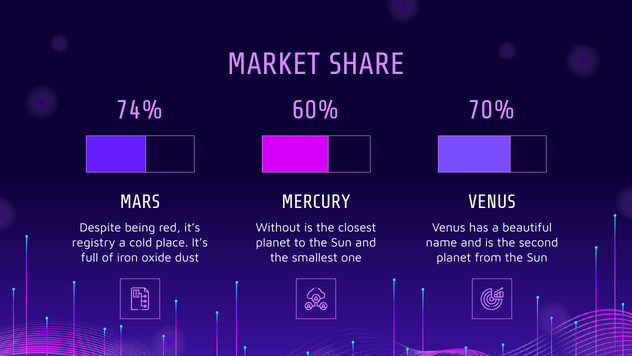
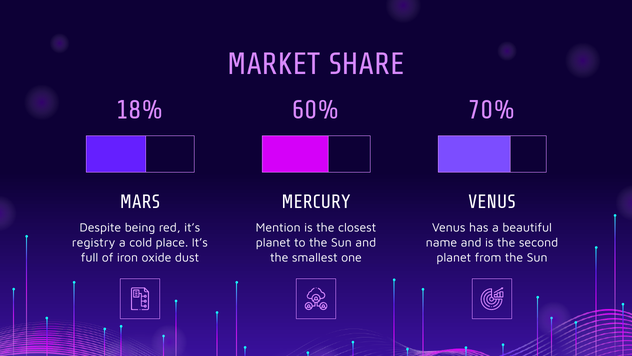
74%: 74% -> 18%
Without: Without -> Mention
